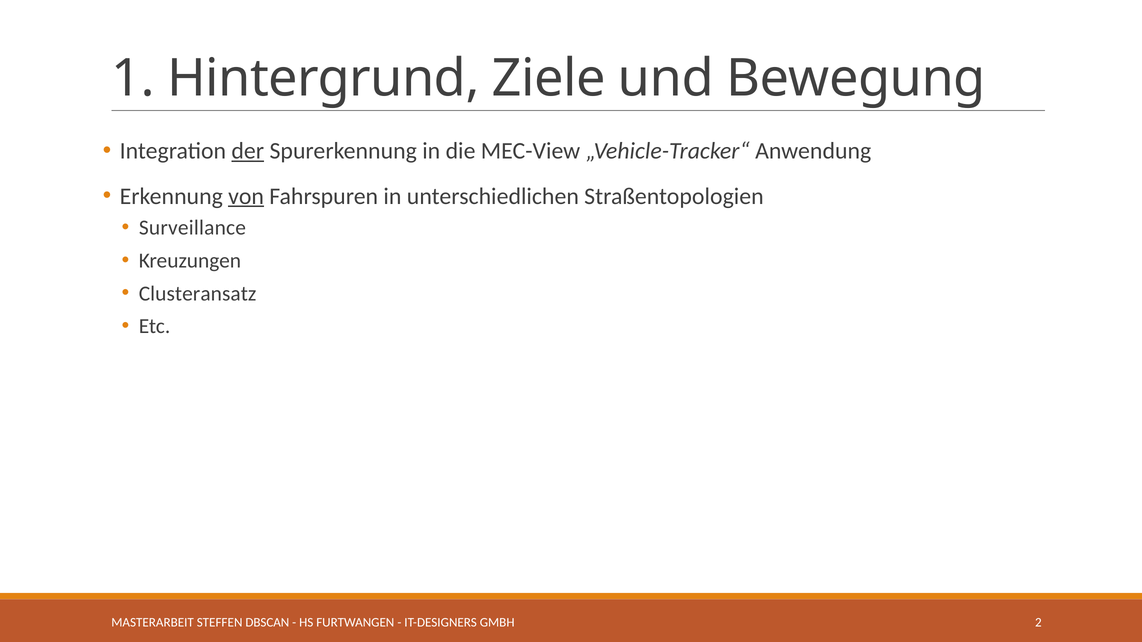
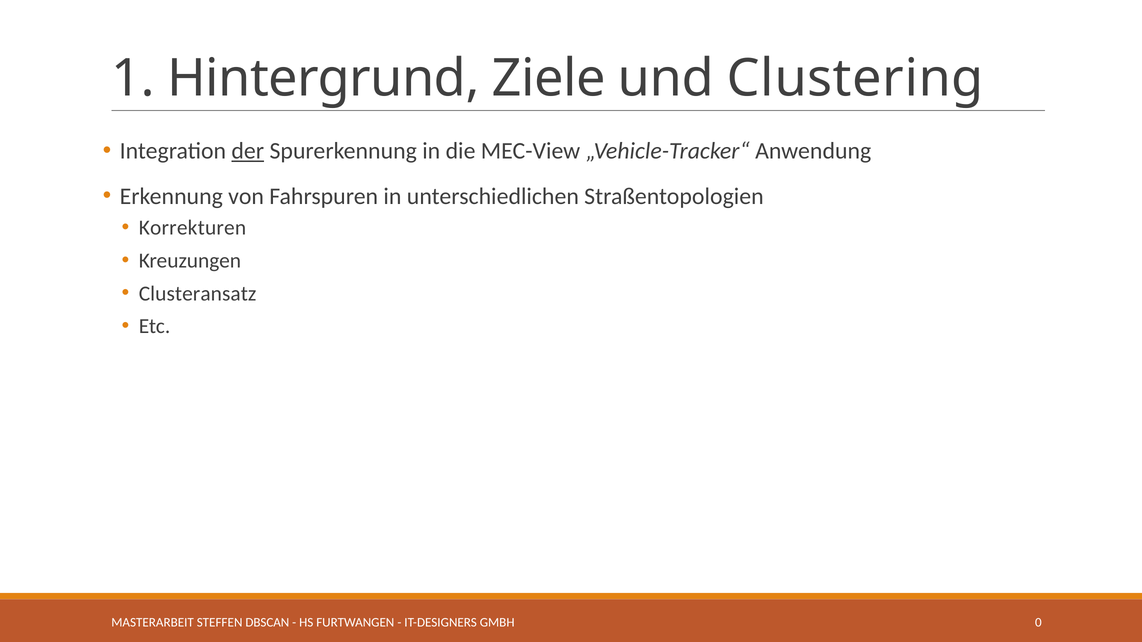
Bewegung: Bewegung -> Clustering
von underline: present -> none
Surveillance: Surveillance -> Korrekturen
2: 2 -> 0
